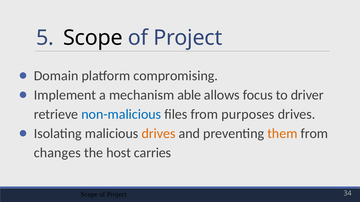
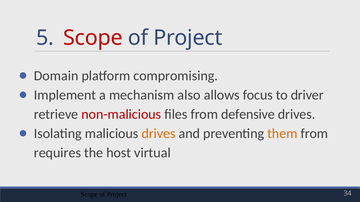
Scope at (93, 38) colour: black -> red
able: able -> also
non-malicious colour: blue -> red
purposes: purposes -> defensive
changes: changes -> requires
carries: carries -> virtual
